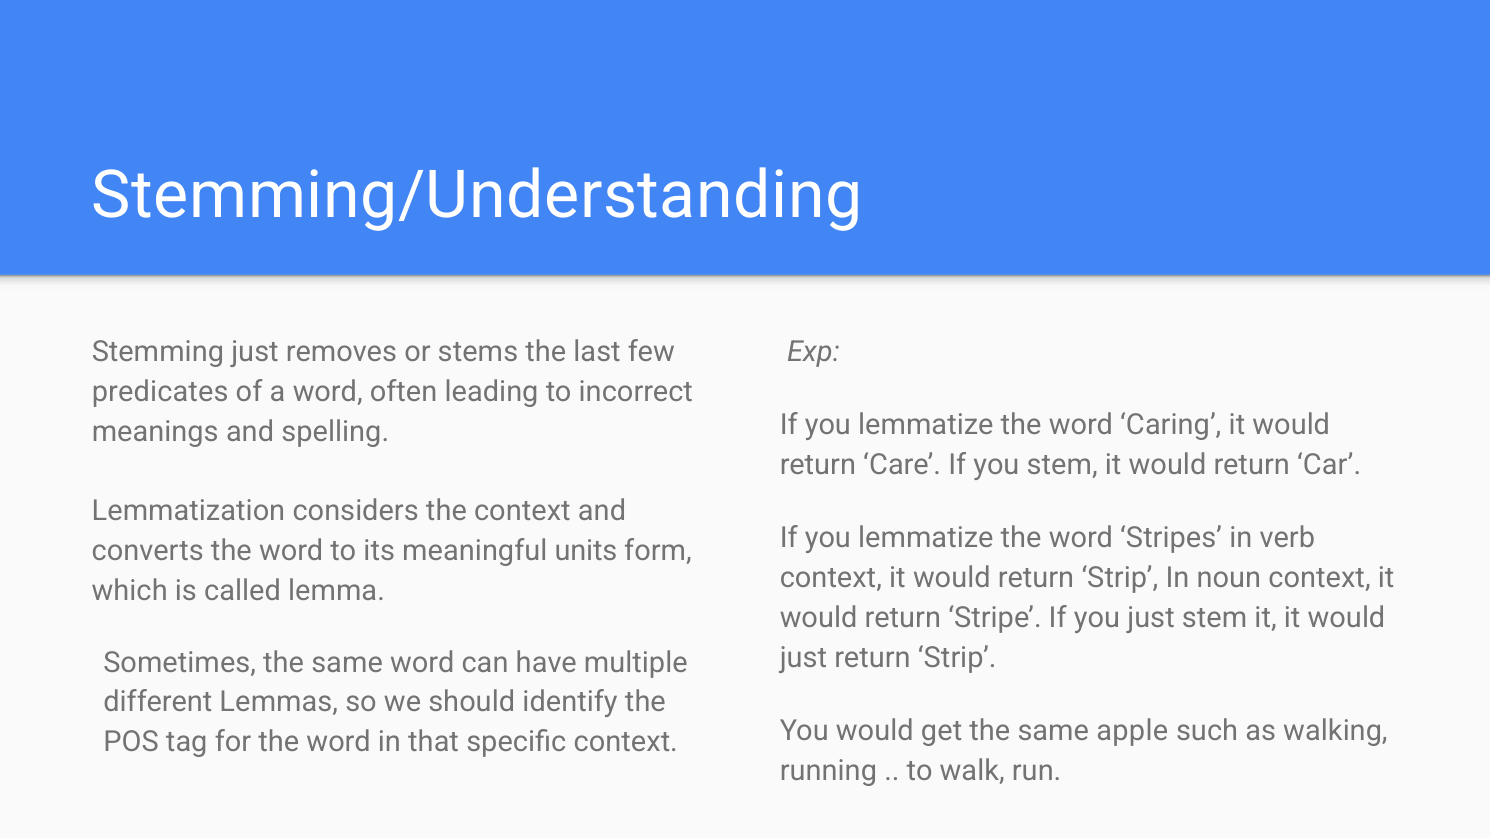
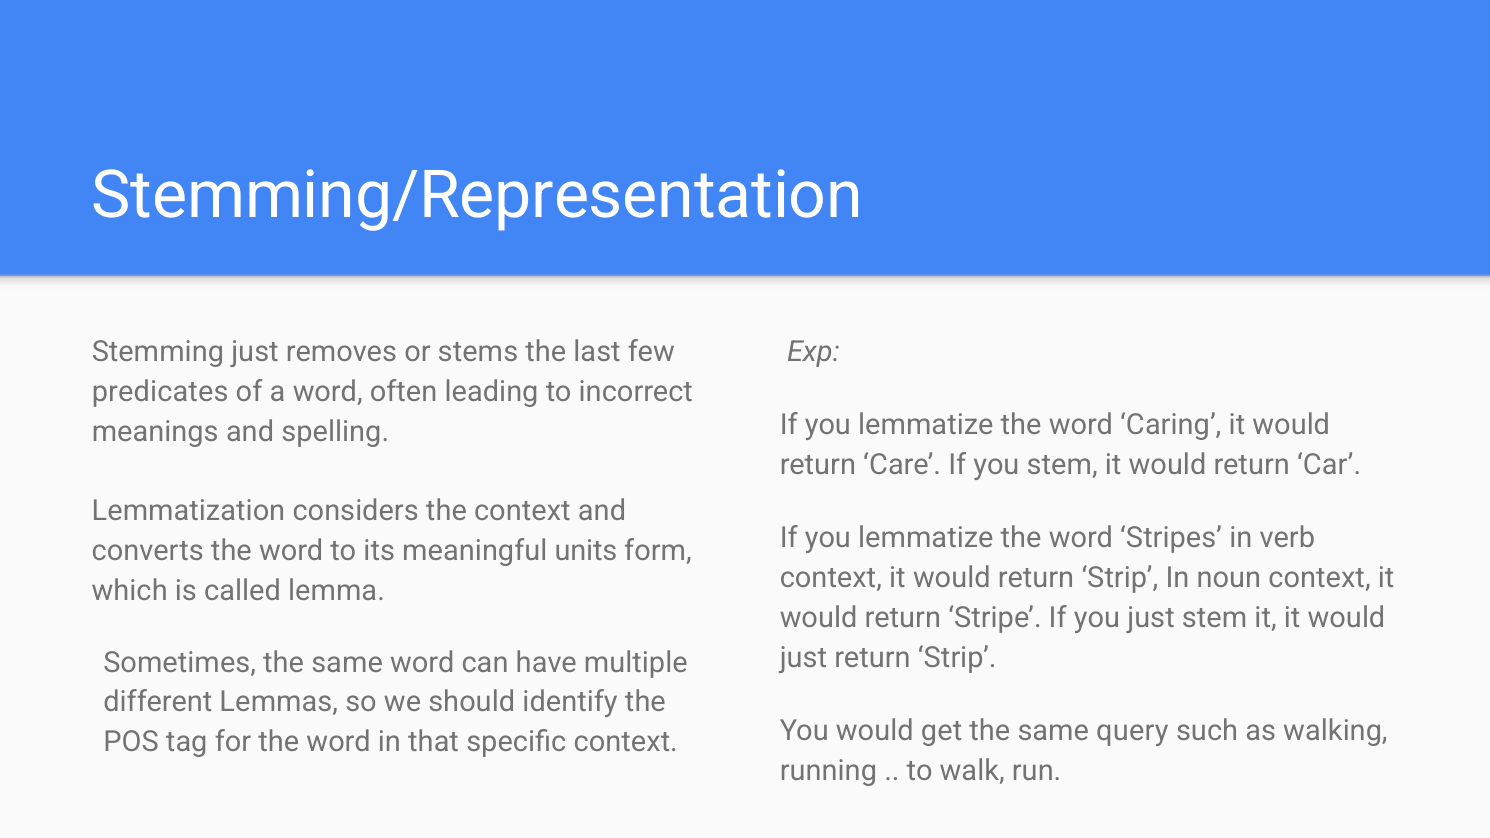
Stemming/Understanding: Stemming/Understanding -> Stemming/Representation
apple: apple -> query
